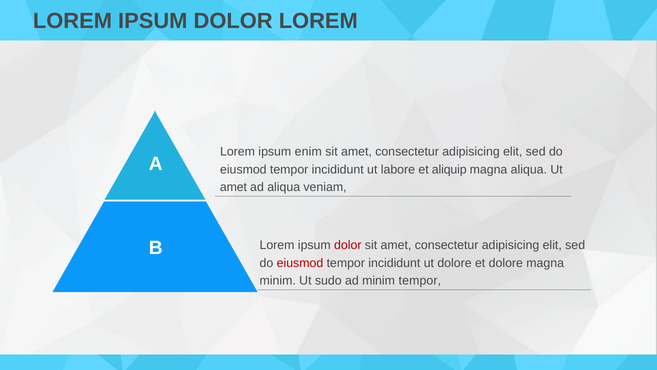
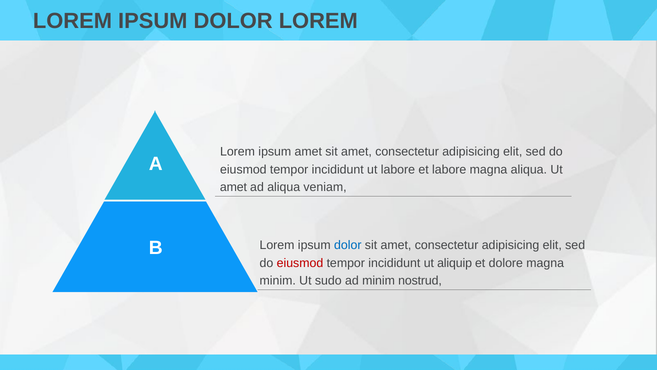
ipsum enim: enim -> amet
et aliquip: aliquip -> labore
dolor at (348, 245) colour: red -> blue
ut dolore: dolore -> aliquip
minim tempor: tempor -> nostrud
